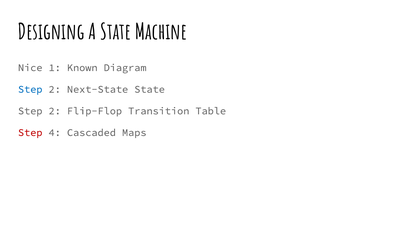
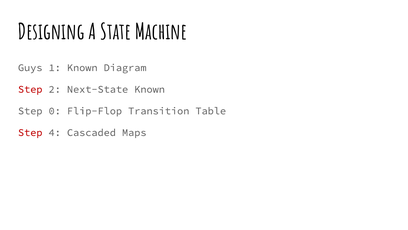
Nice: Nice -> Guys
Step at (30, 89) colour: blue -> red
Next-State State: State -> Known
2 at (55, 111): 2 -> 0
